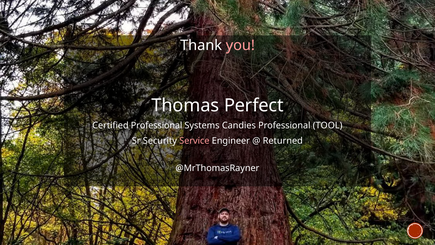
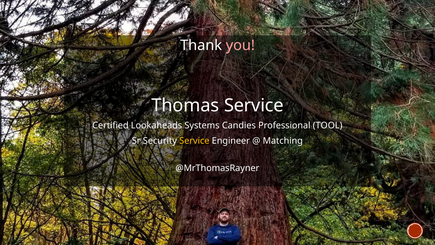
Thomas Perfect: Perfect -> Service
Certified Professional: Professional -> Lookaheads
Service at (194, 141) colour: pink -> yellow
Returned: Returned -> Matching
